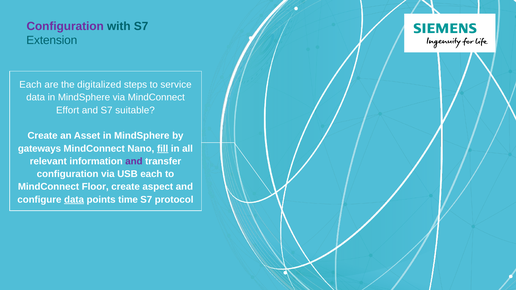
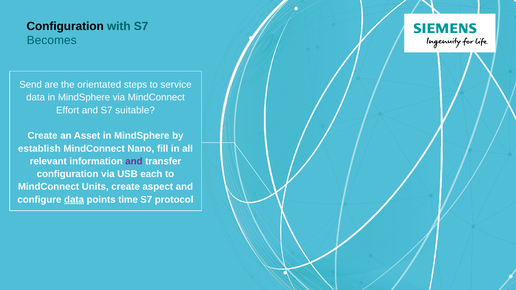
Configuration at (65, 26) colour: purple -> black
Extension: Extension -> Becomes
Each at (30, 85): Each -> Send
digitalized: digitalized -> orientated
gateways: gateways -> establish
fill underline: present -> none
Floor: Floor -> Units
